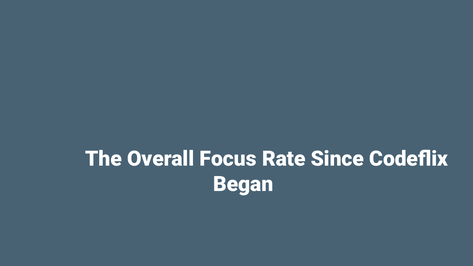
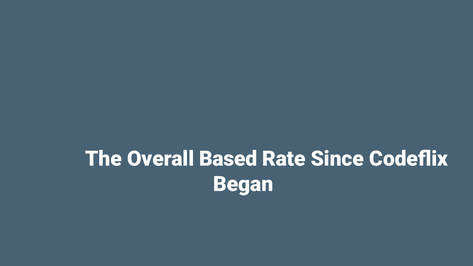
Focus: Focus -> Based
